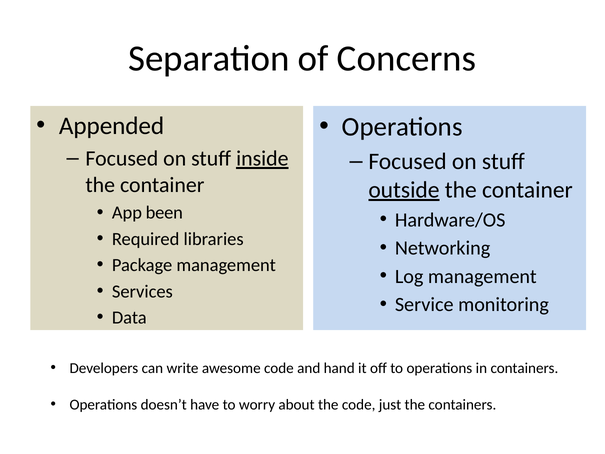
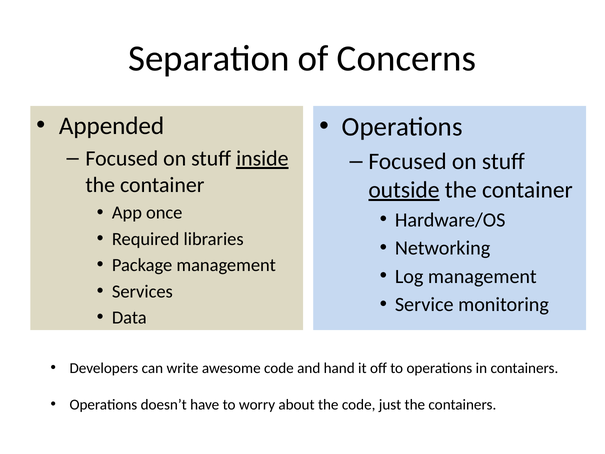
been: been -> once
